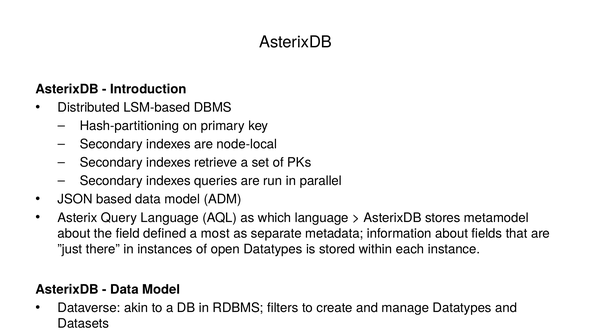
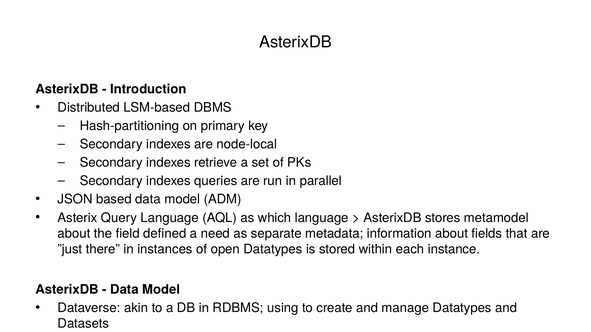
most: most -> need
filters: filters -> using
